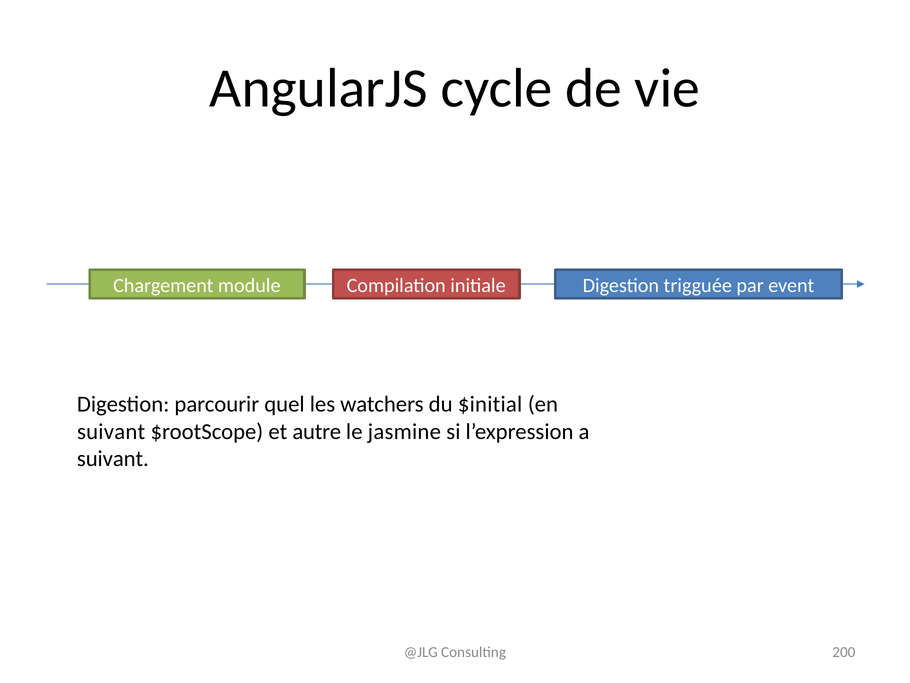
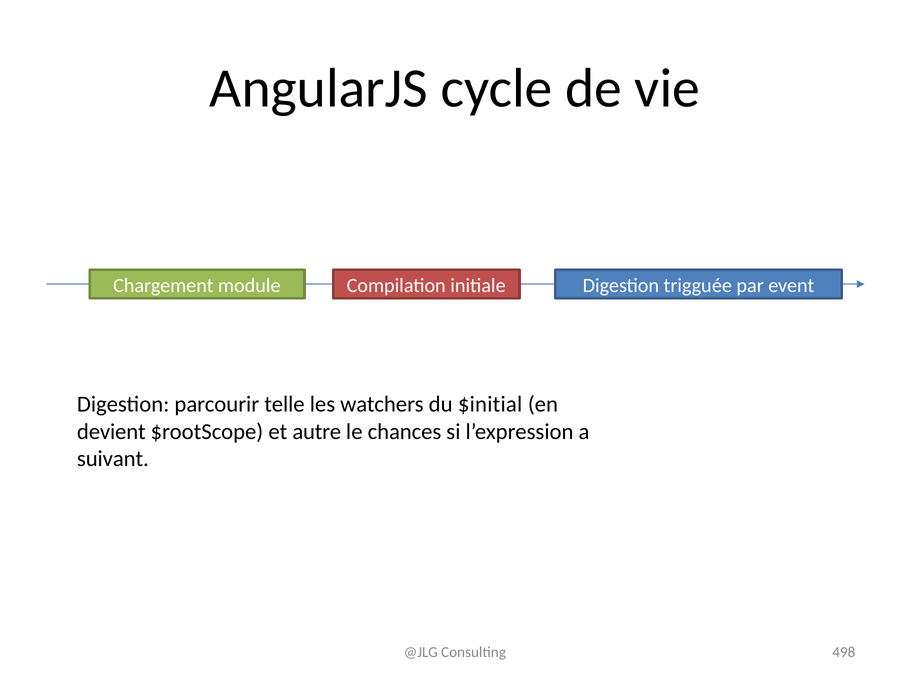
quel: quel -> telle
suivant at (111, 431): suivant -> devient
jasmine: jasmine -> chances
200: 200 -> 498
